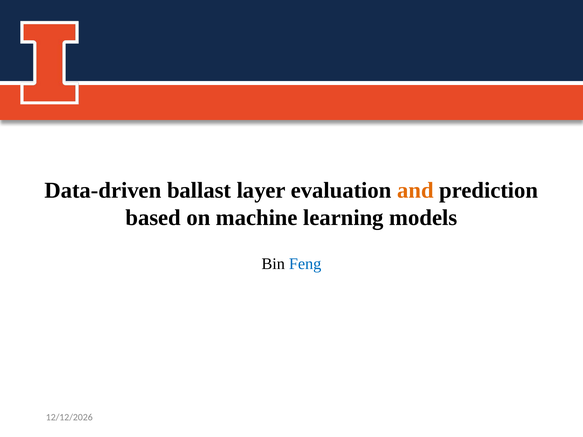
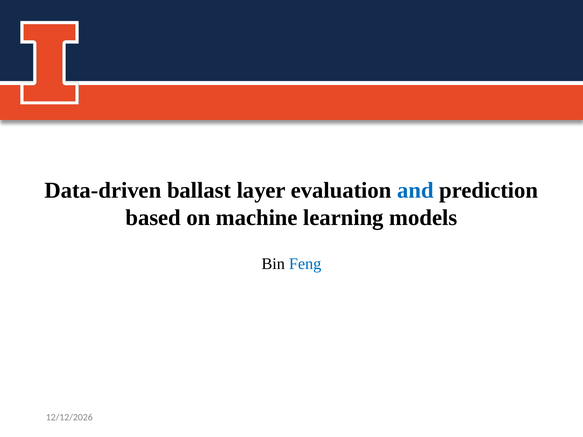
and colour: orange -> blue
